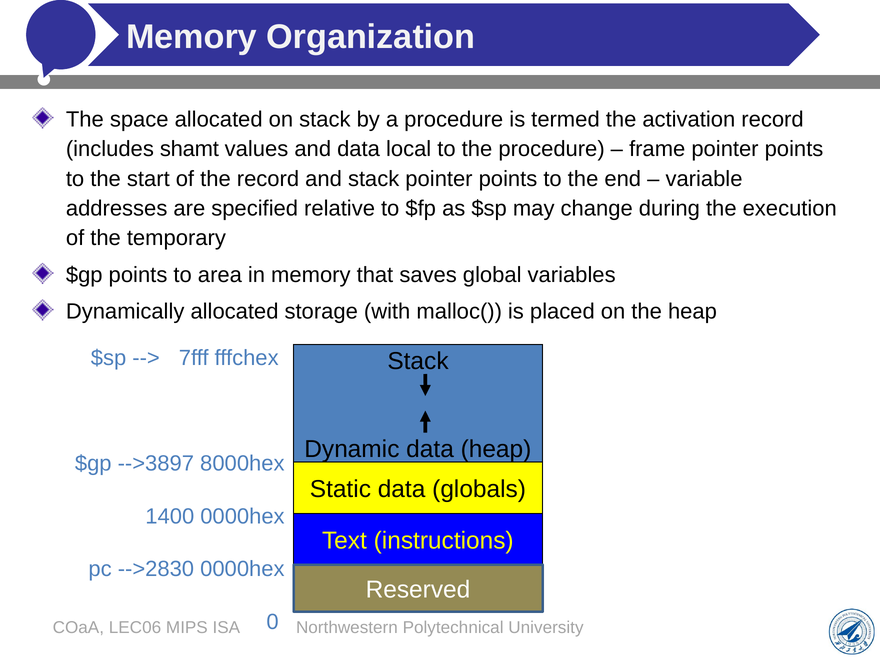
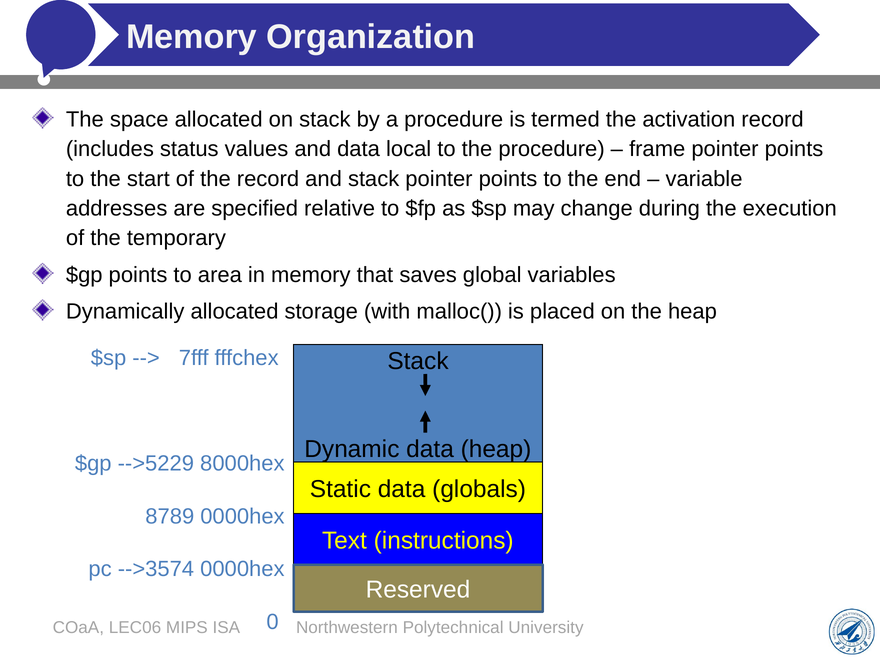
shamt: shamt -> status
-->3897: -->3897 -> -->5229
1400: 1400 -> 8789
-->2830: -->2830 -> -->3574
